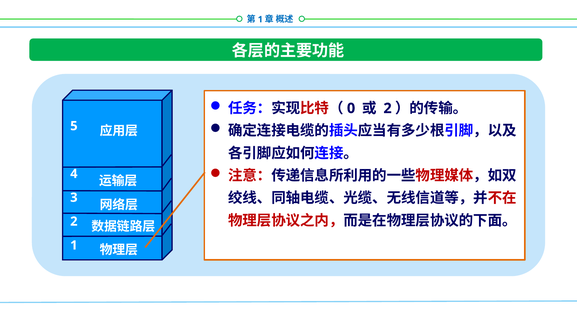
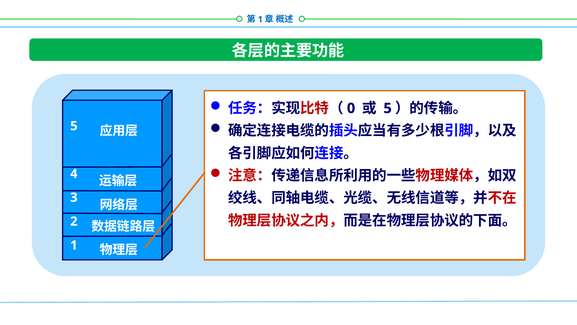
2 at (388, 108): 2 -> 5
